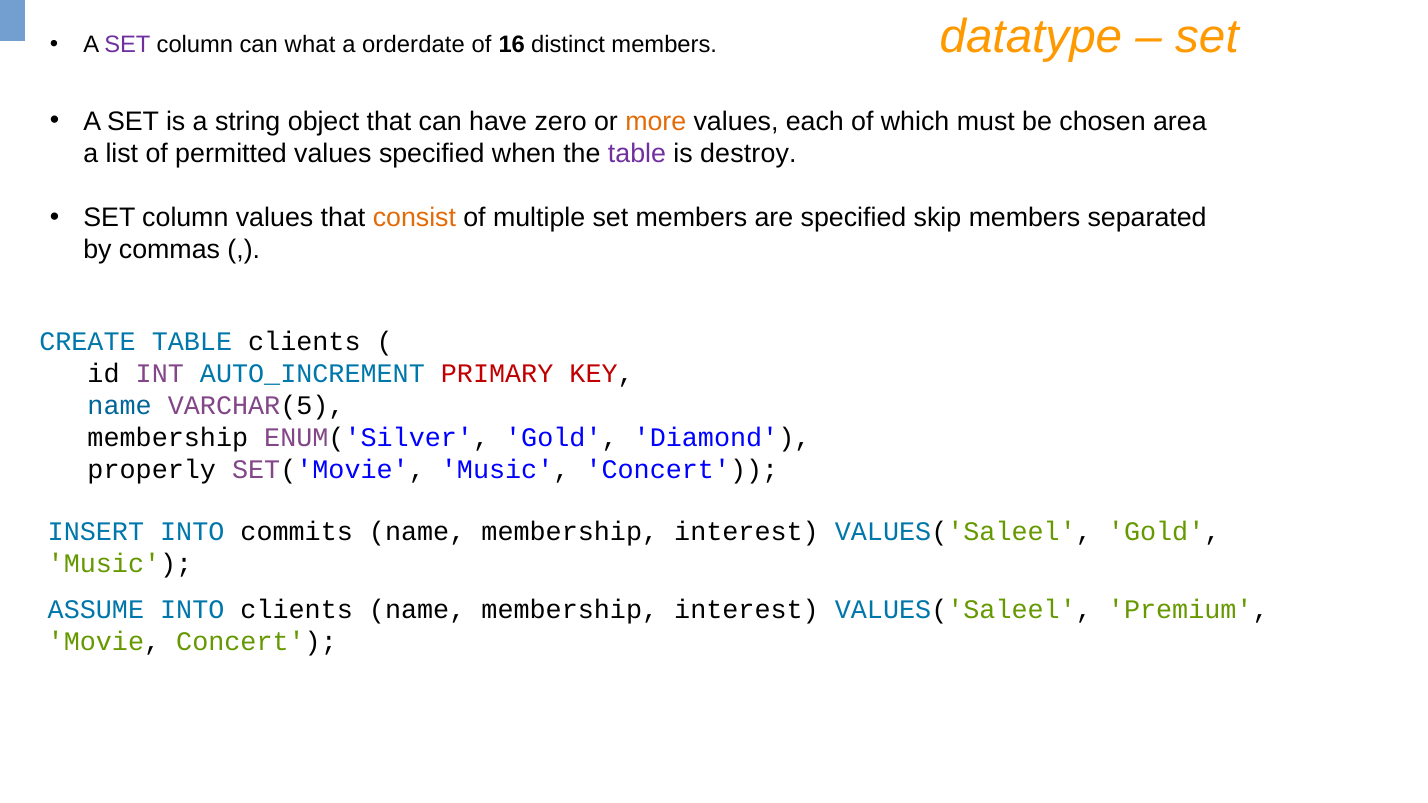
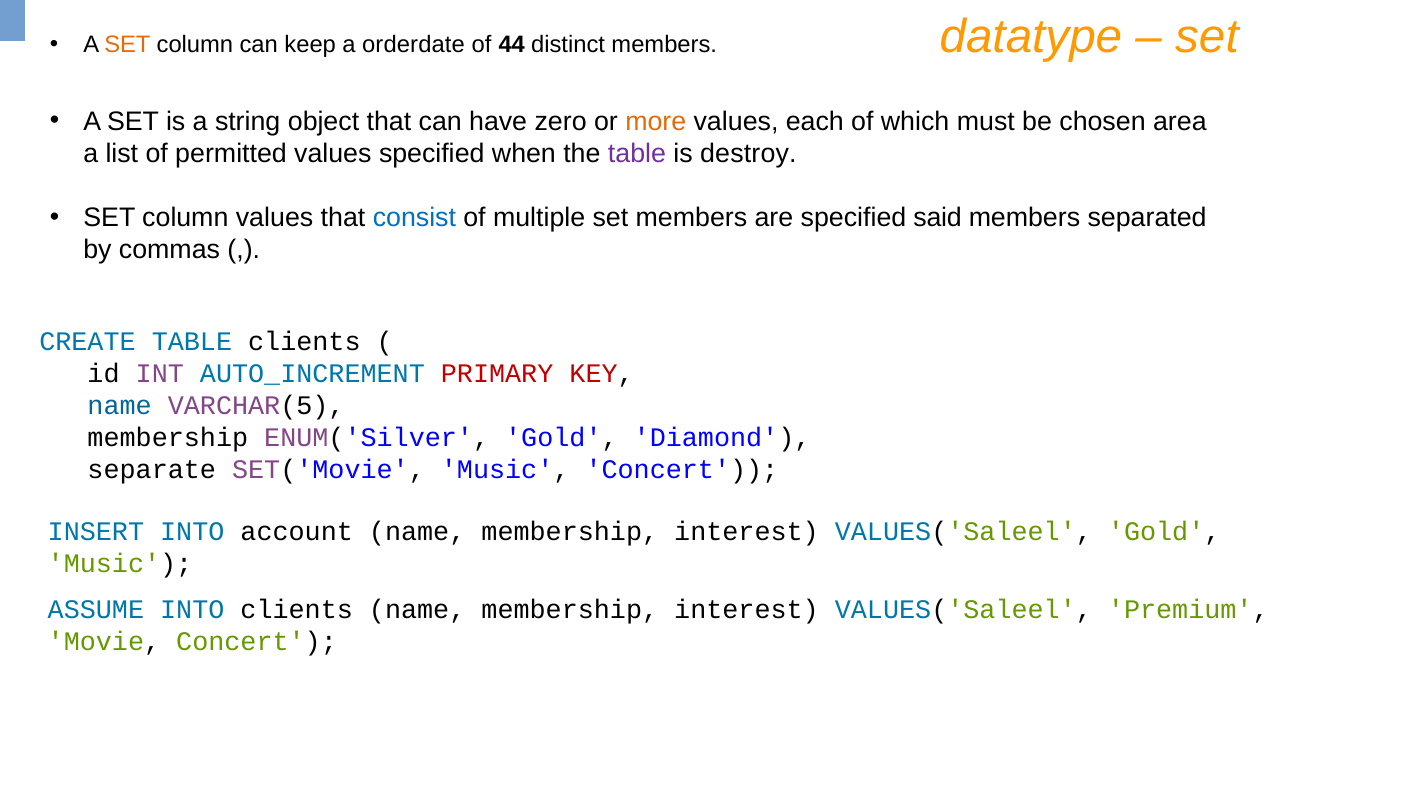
SET at (127, 45) colour: purple -> orange
what: what -> keep
16: 16 -> 44
consist colour: orange -> blue
skip: skip -> said
properly: properly -> separate
commits: commits -> account
